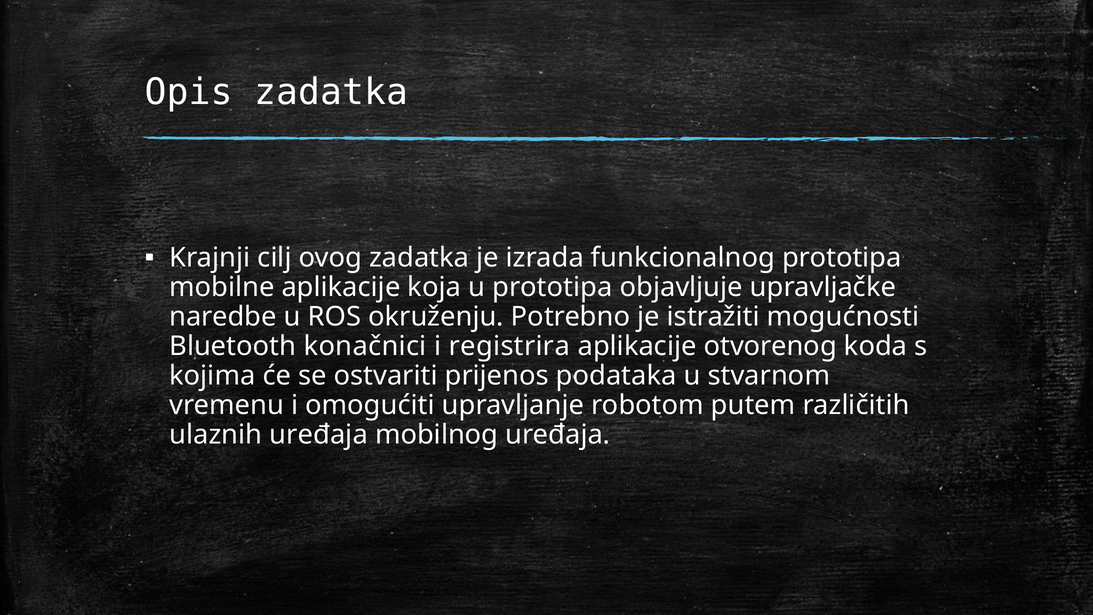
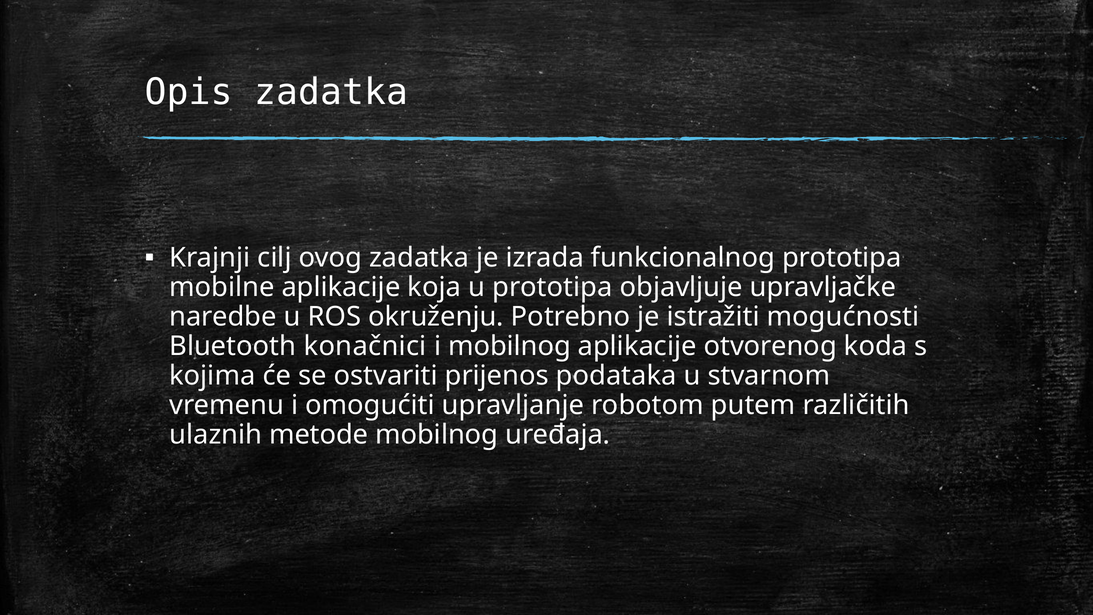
i registrira: registrira -> mobilnog
ulaznih uređaja: uređaja -> metode
